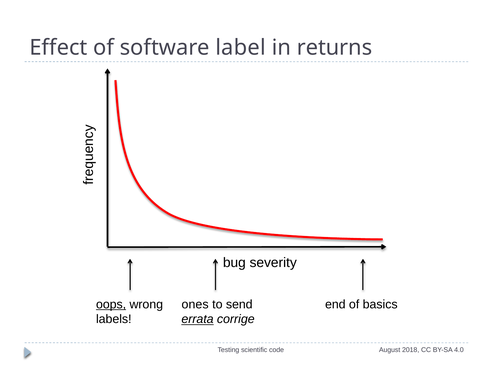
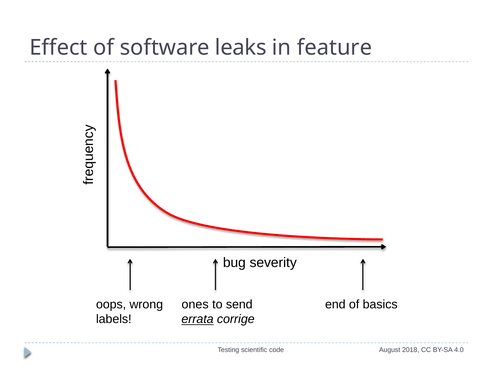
label: label -> leaks
returns: returns -> feature
oops underline: present -> none
